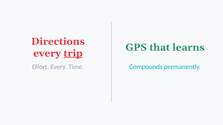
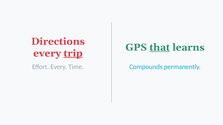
that underline: none -> present
